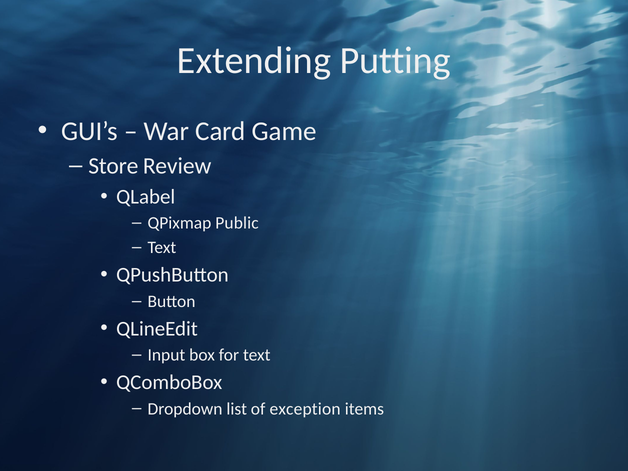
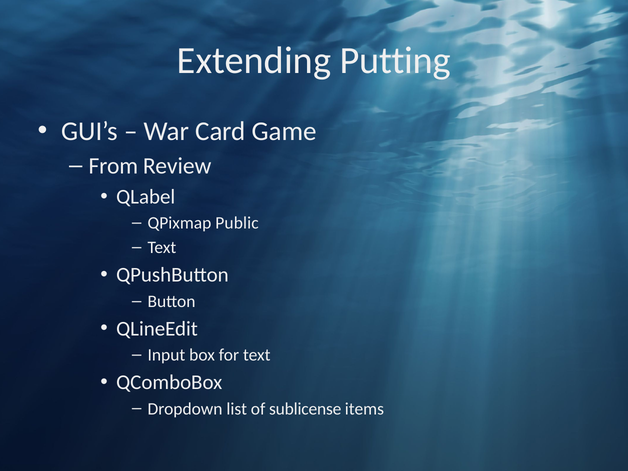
Store: Store -> From
exception: exception -> sublicense
